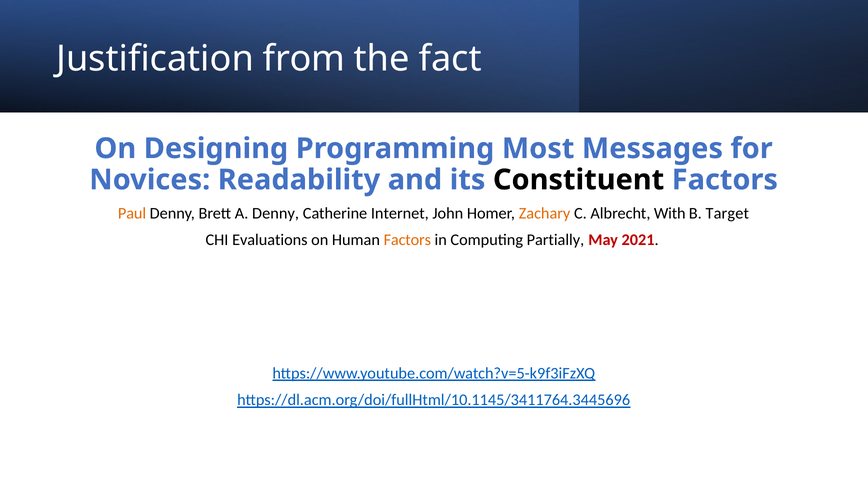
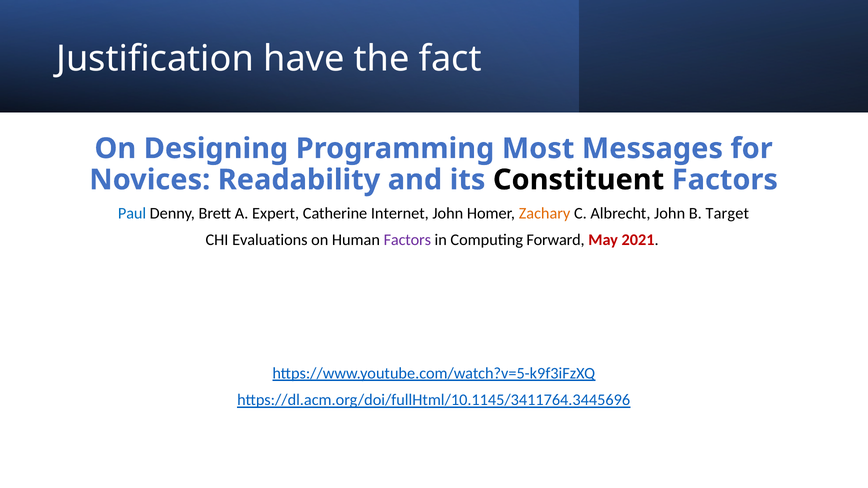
from: from -> have
Paul colour: orange -> blue
A Denny: Denny -> Expert
Albrecht With: With -> John
Factors at (407, 240) colour: orange -> purple
Partially: Partially -> Forward
